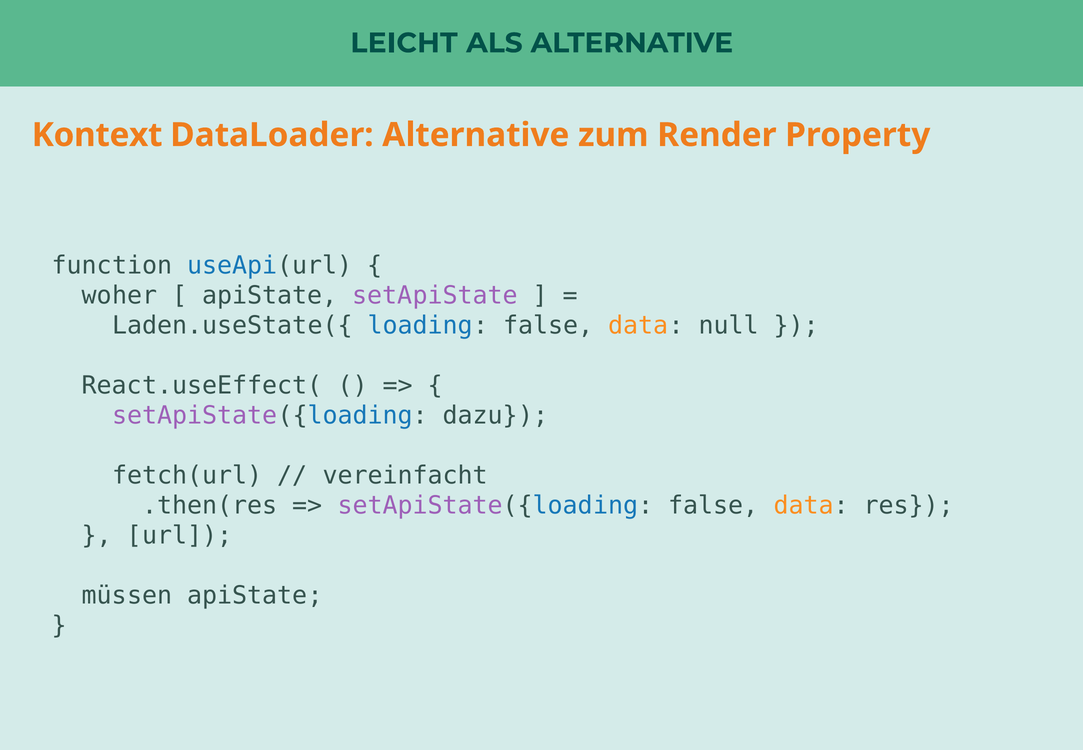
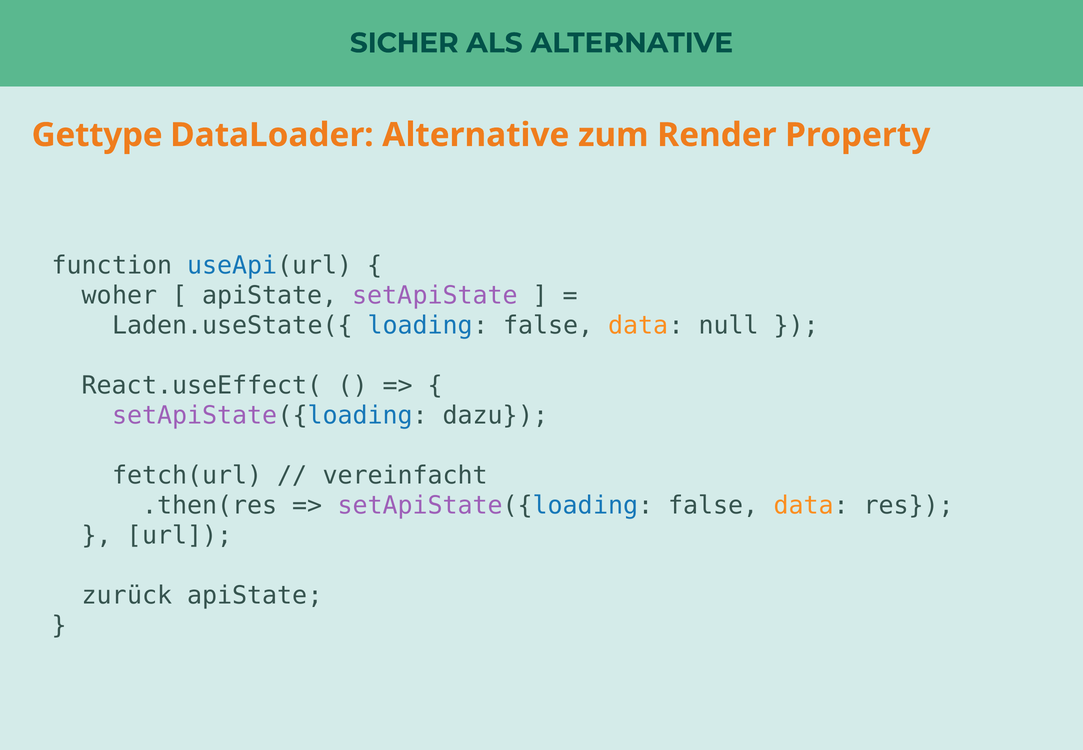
LEICHT: LEICHT -> SICHER
Kontext: Kontext -> Gettype
müssen: müssen -> zurück
